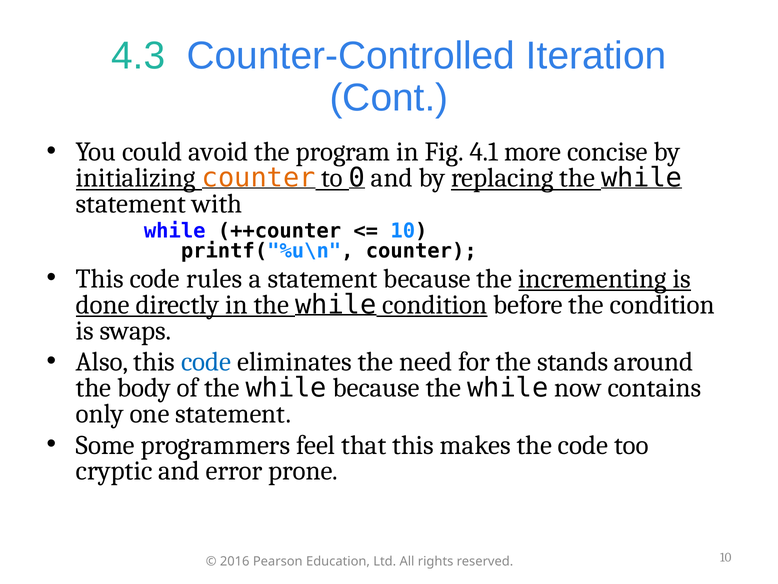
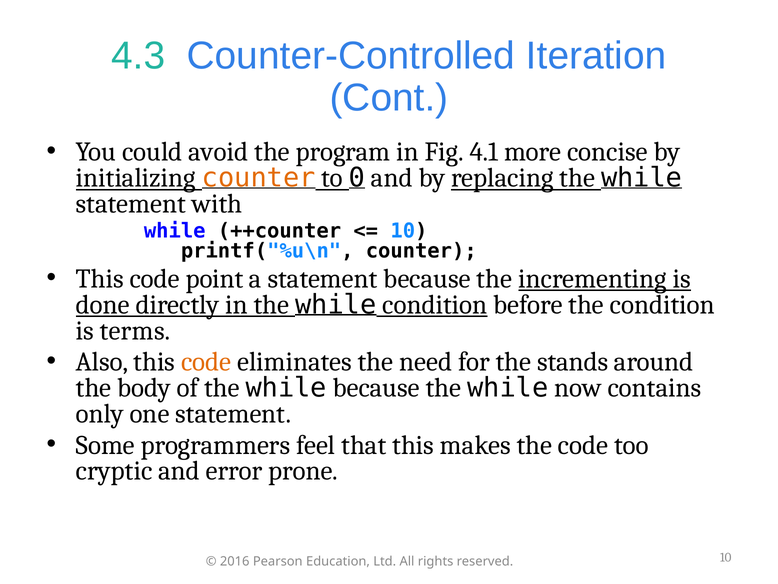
rules: rules -> point
swaps: swaps -> terms
code at (206, 362) colour: blue -> orange
